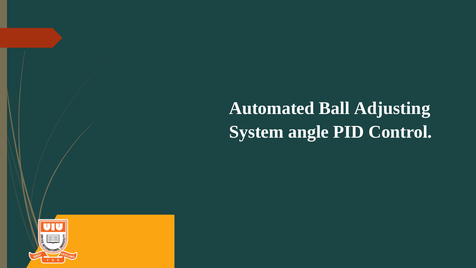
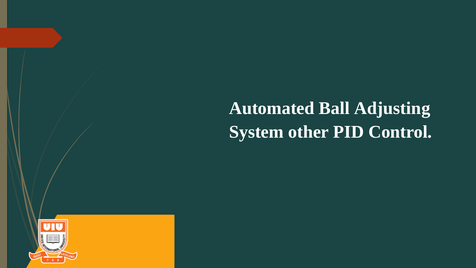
angle: angle -> other
